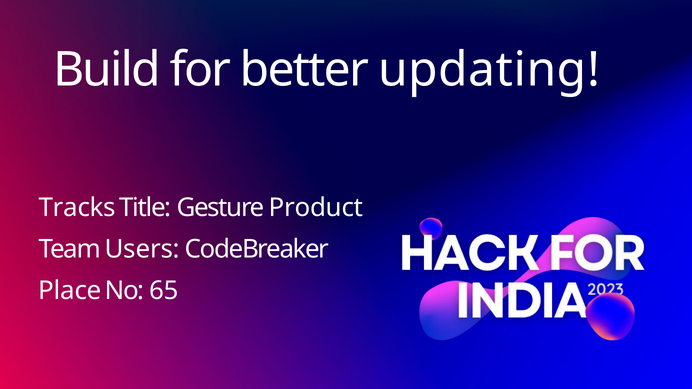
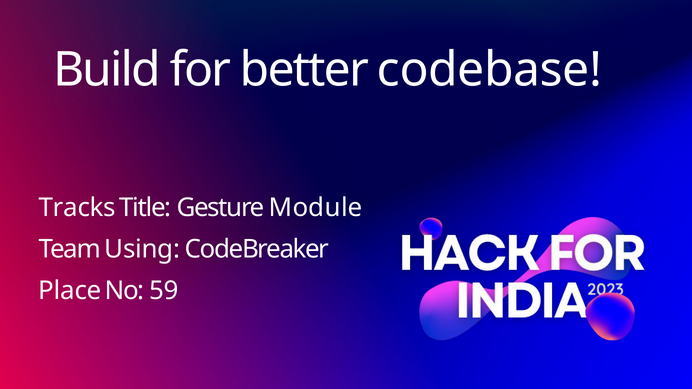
updating: updating -> codebase
Product: Product -> Module
Users: Users -> Using
65: 65 -> 59
